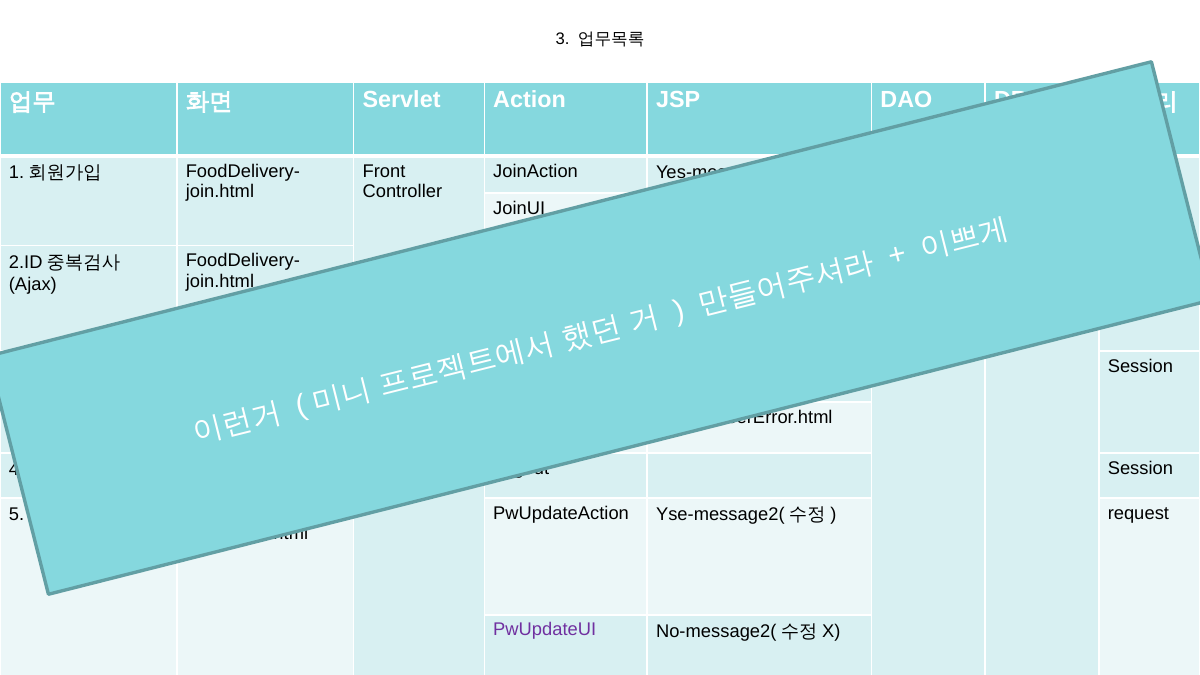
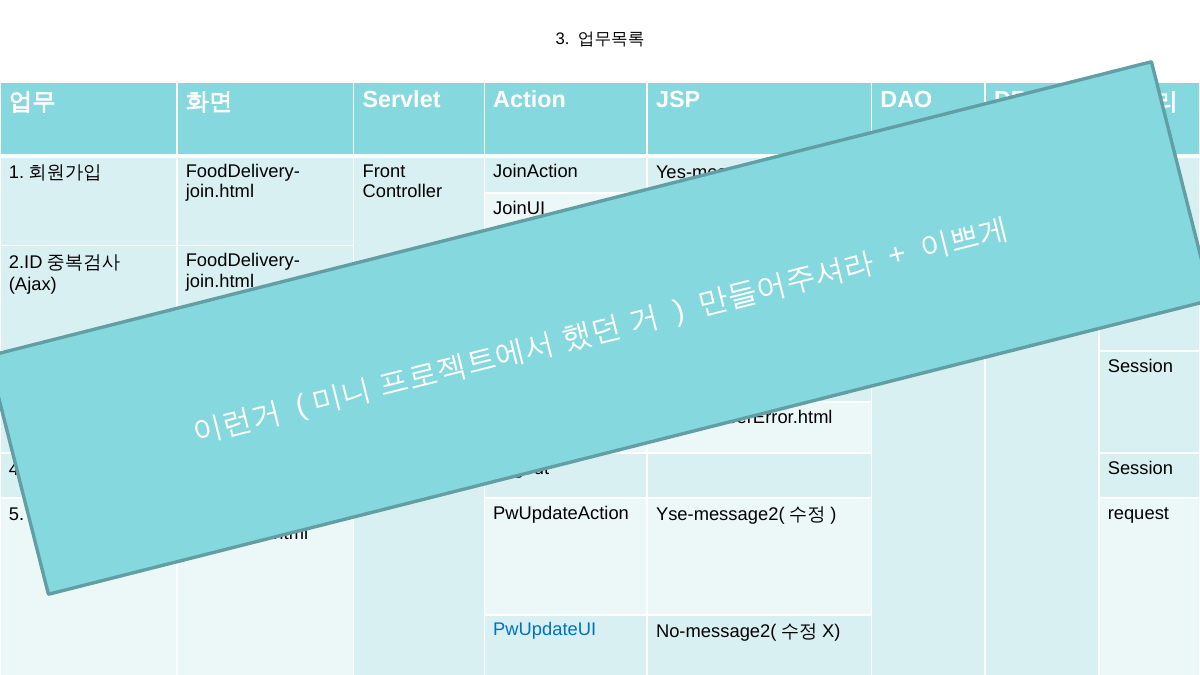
PwUpdateUI colour: purple -> blue
